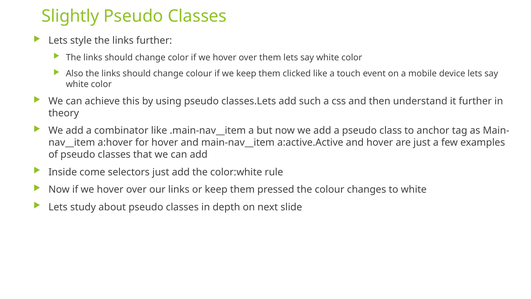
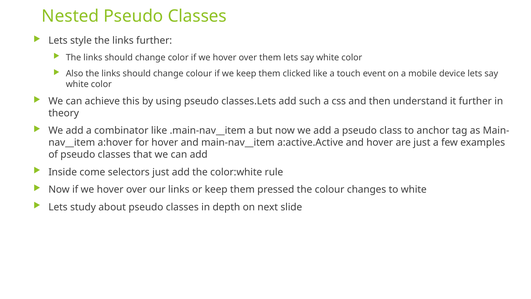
Slightly: Slightly -> Nested
